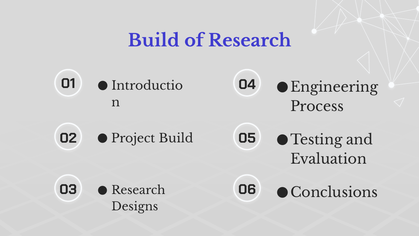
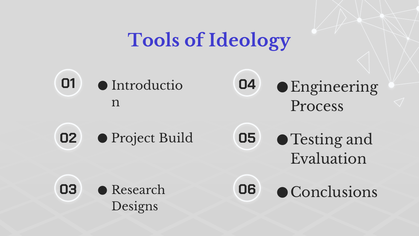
Build at (154, 41): Build -> Tools
of Research: Research -> Ideology
